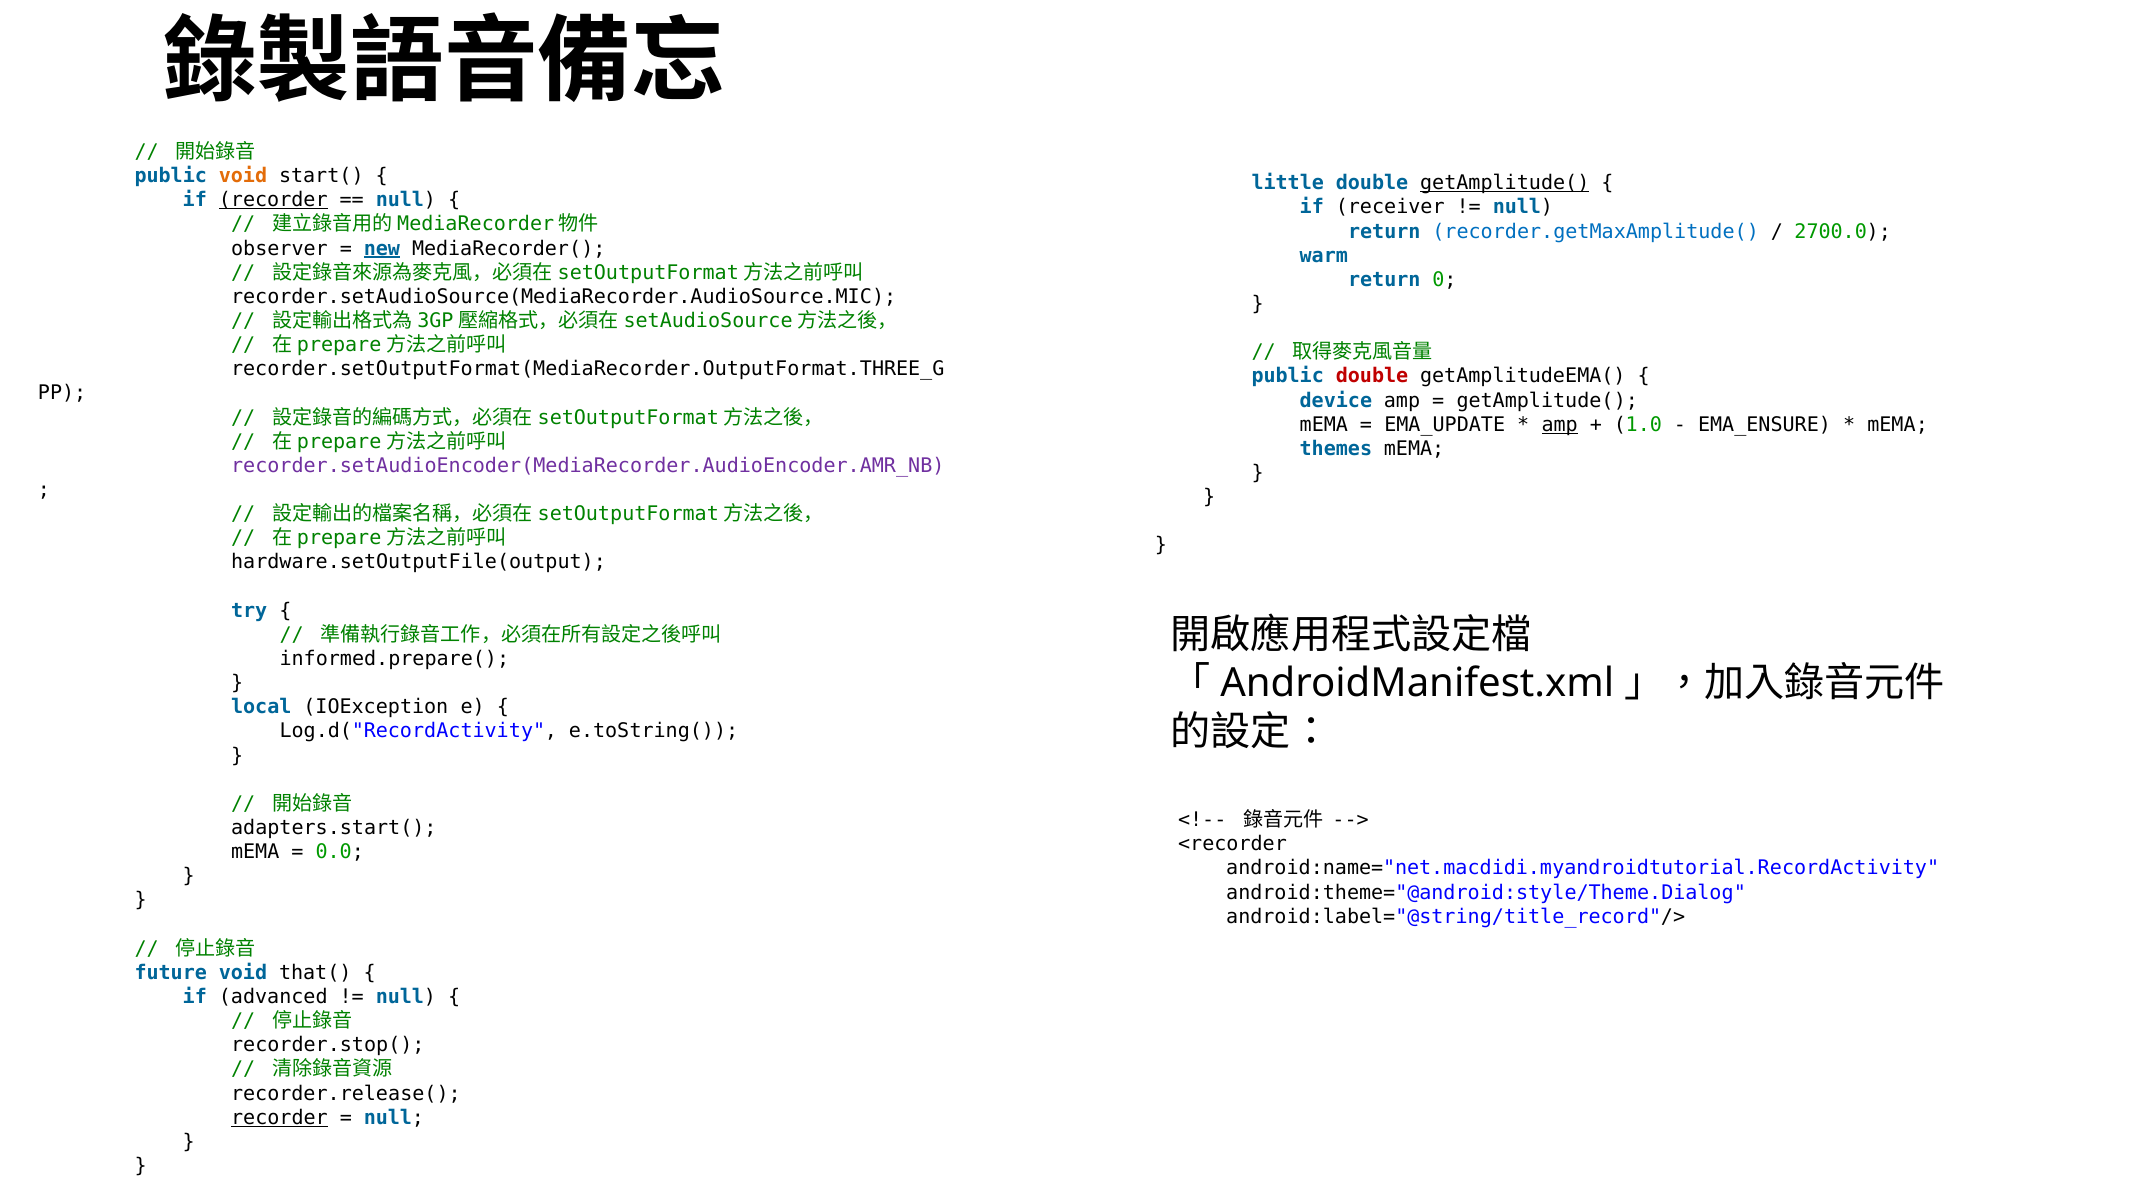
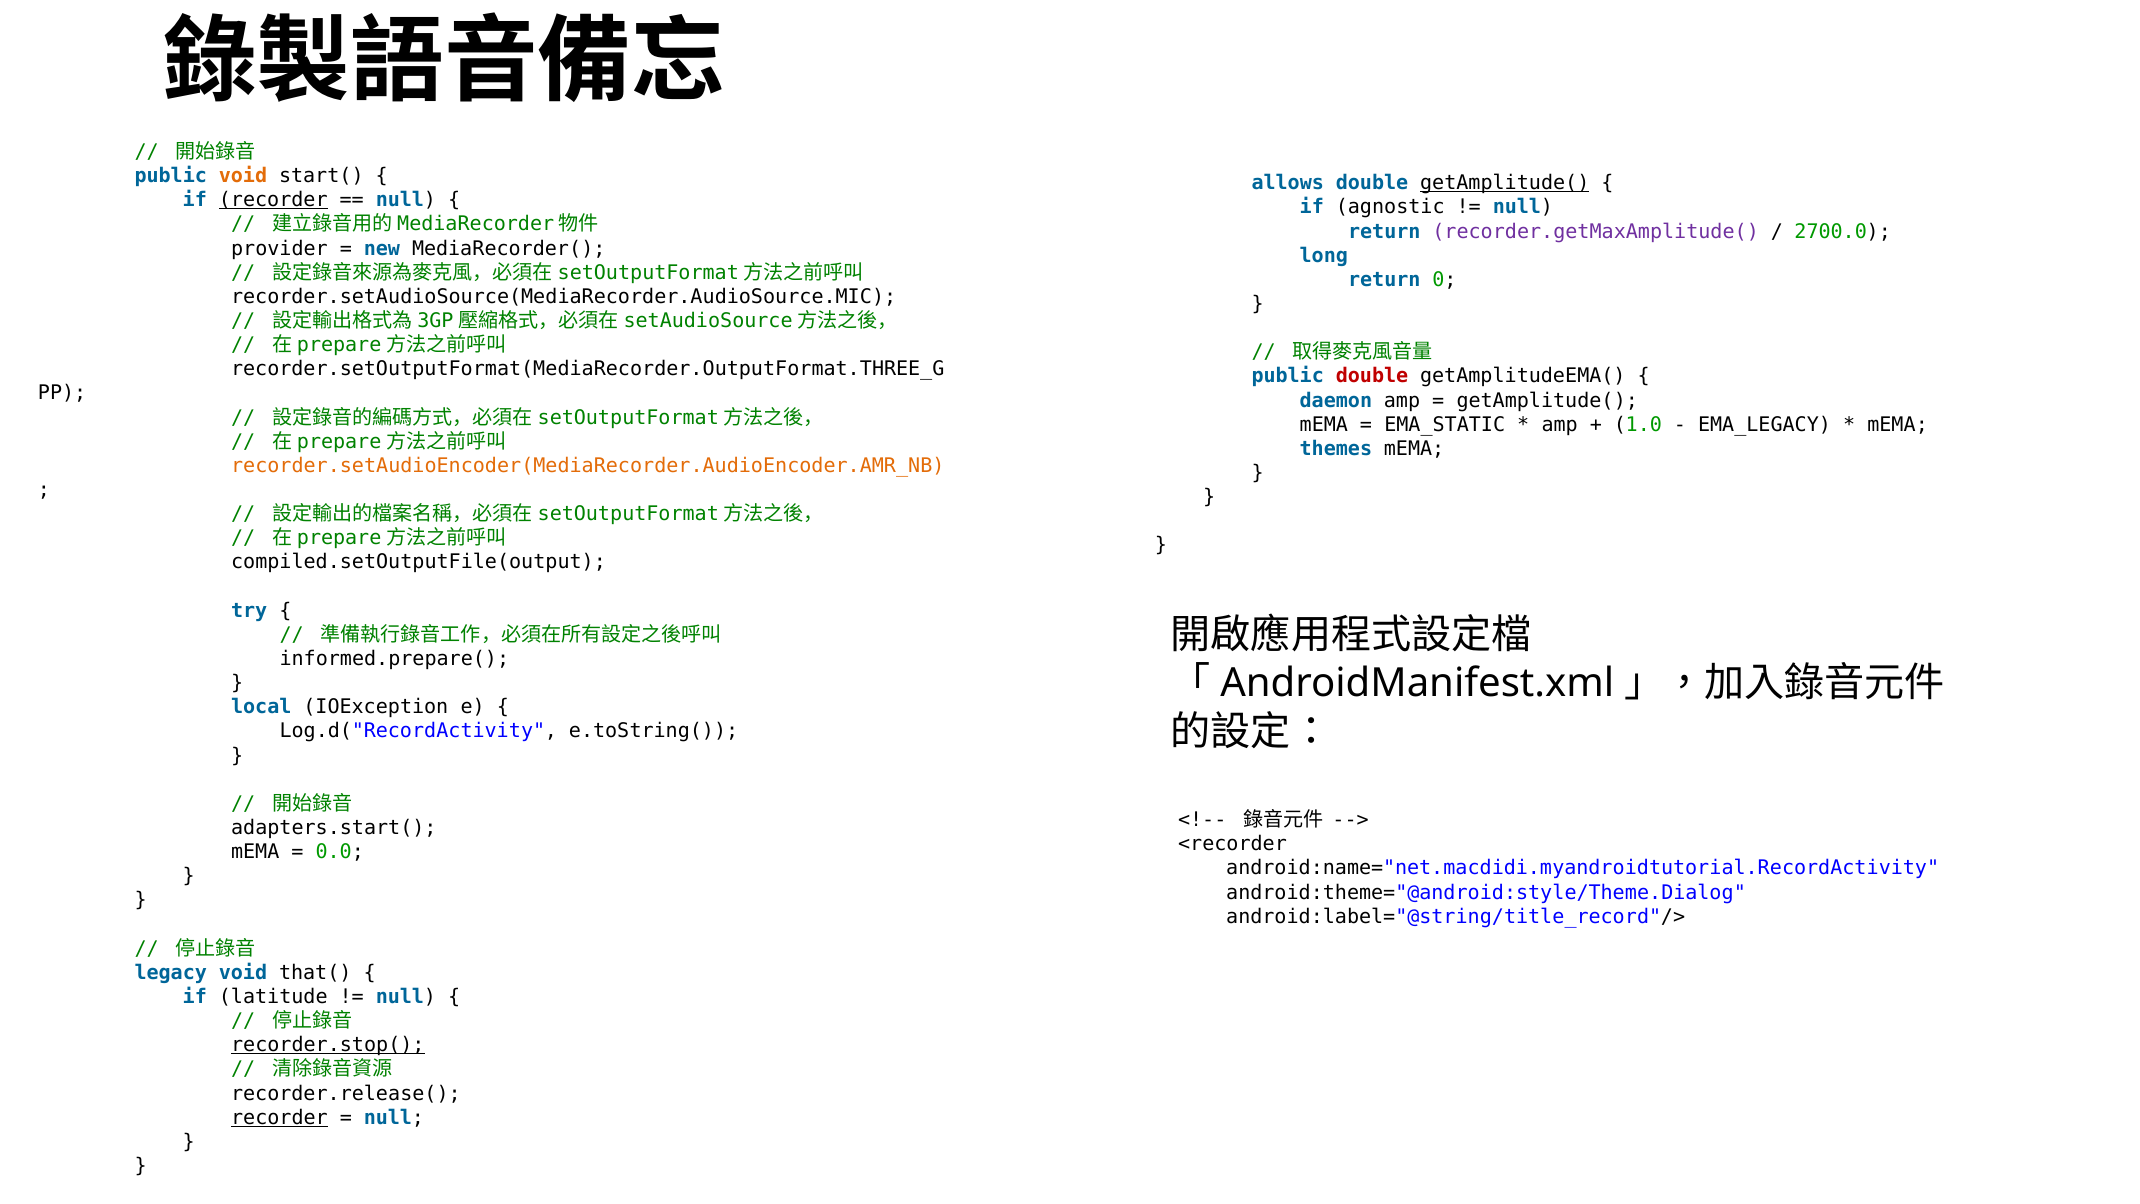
little: little -> allows
receiver: receiver -> agnostic
recorder.getMaxAmplitude( colour: blue -> purple
observer: observer -> provider
new underline: present -> none
warm: warm -> long
device: device -> daemon
EMA_UPDATE: EMA_UPDATE -> EMA_STATIC
amp at (1560, 424) underline: present -> none
EMA_ENSURE: EMA_ENSURE -> EMA_LEGACY
recorder.setAudioEncoder(MediaRecorder.AudioEncoder.AMR_NB colour: purple -> orange
hardware.setOutputFile(output: hardware.setOutputFile(output -> compiled.setOutputFile(output
future: future -> legacy
advanced: advanced -> latitude
recorder.stop( underline: none -> present
